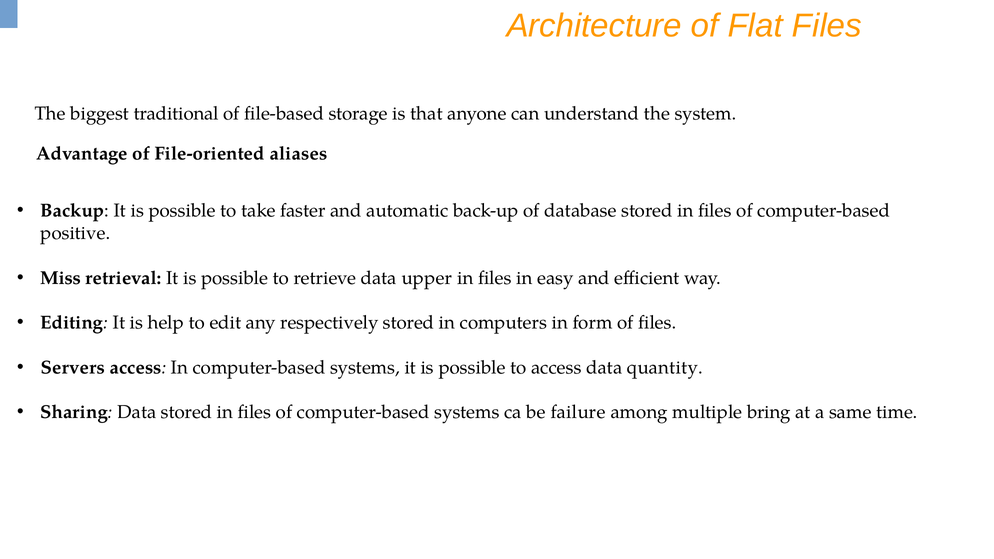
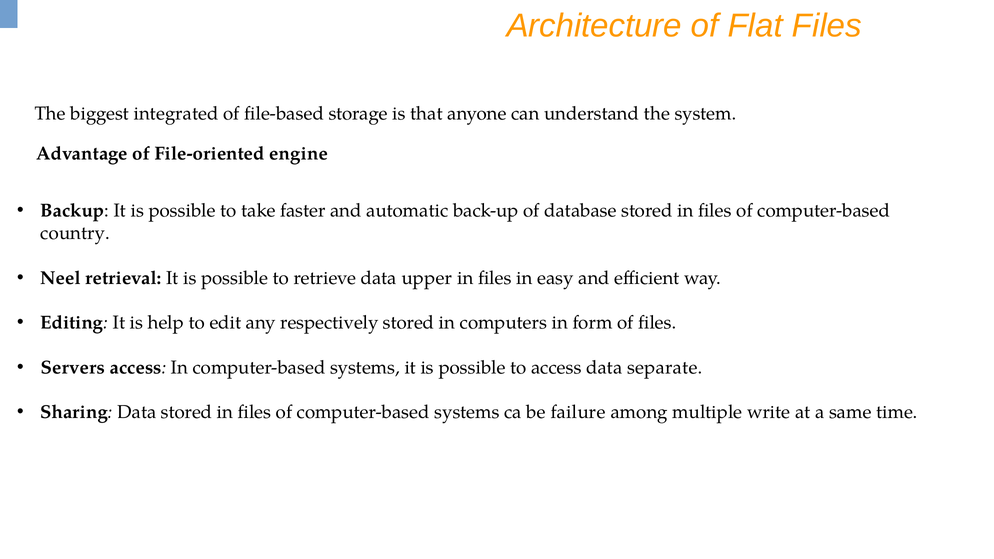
traditional: traditional -> integrated
aliases: aliases -> engine
positive: positive -> country
Miss: Miss -> Neel
quantity: quantity -> separate
bring: bring -> write
